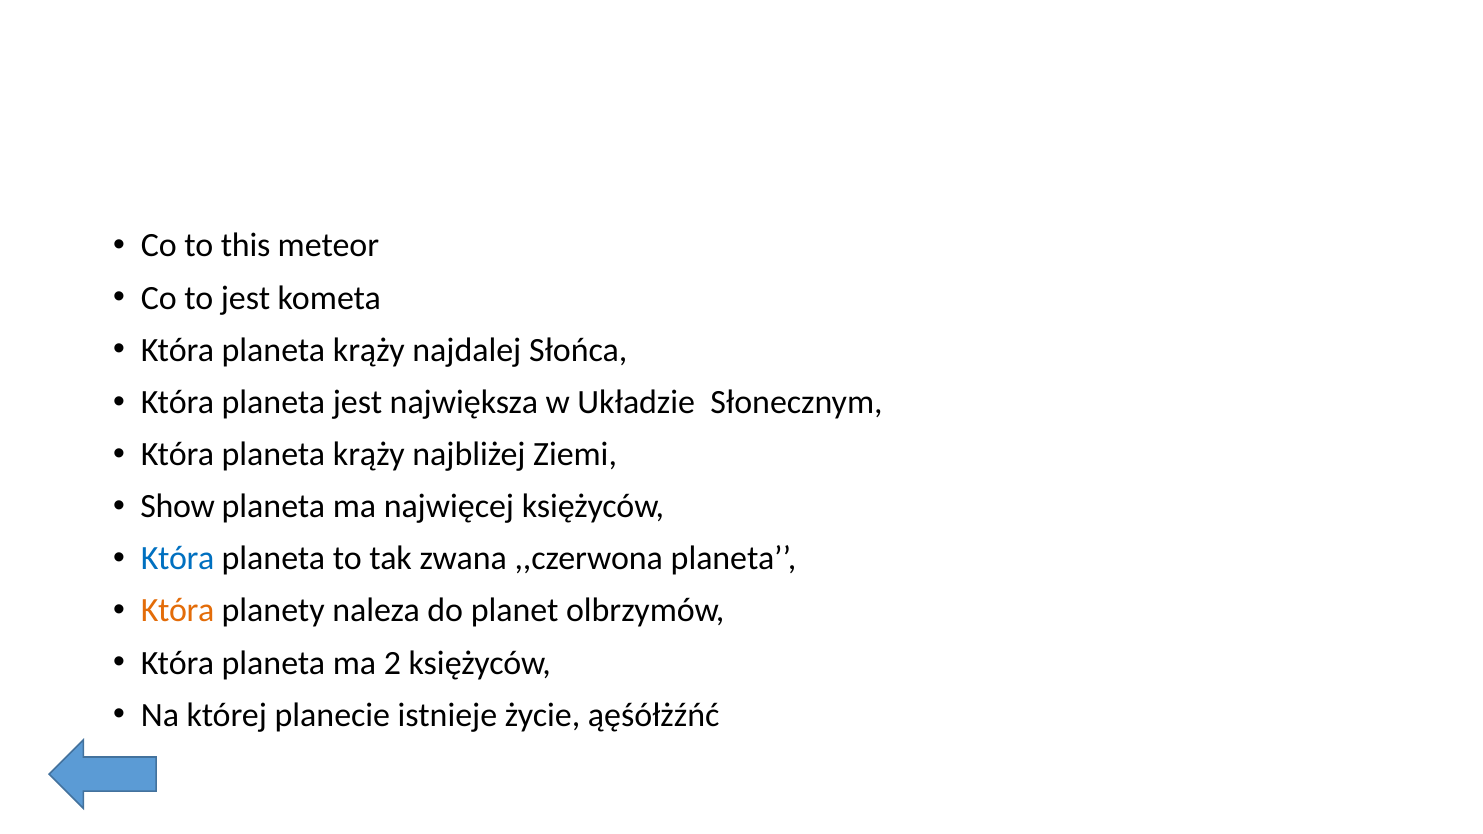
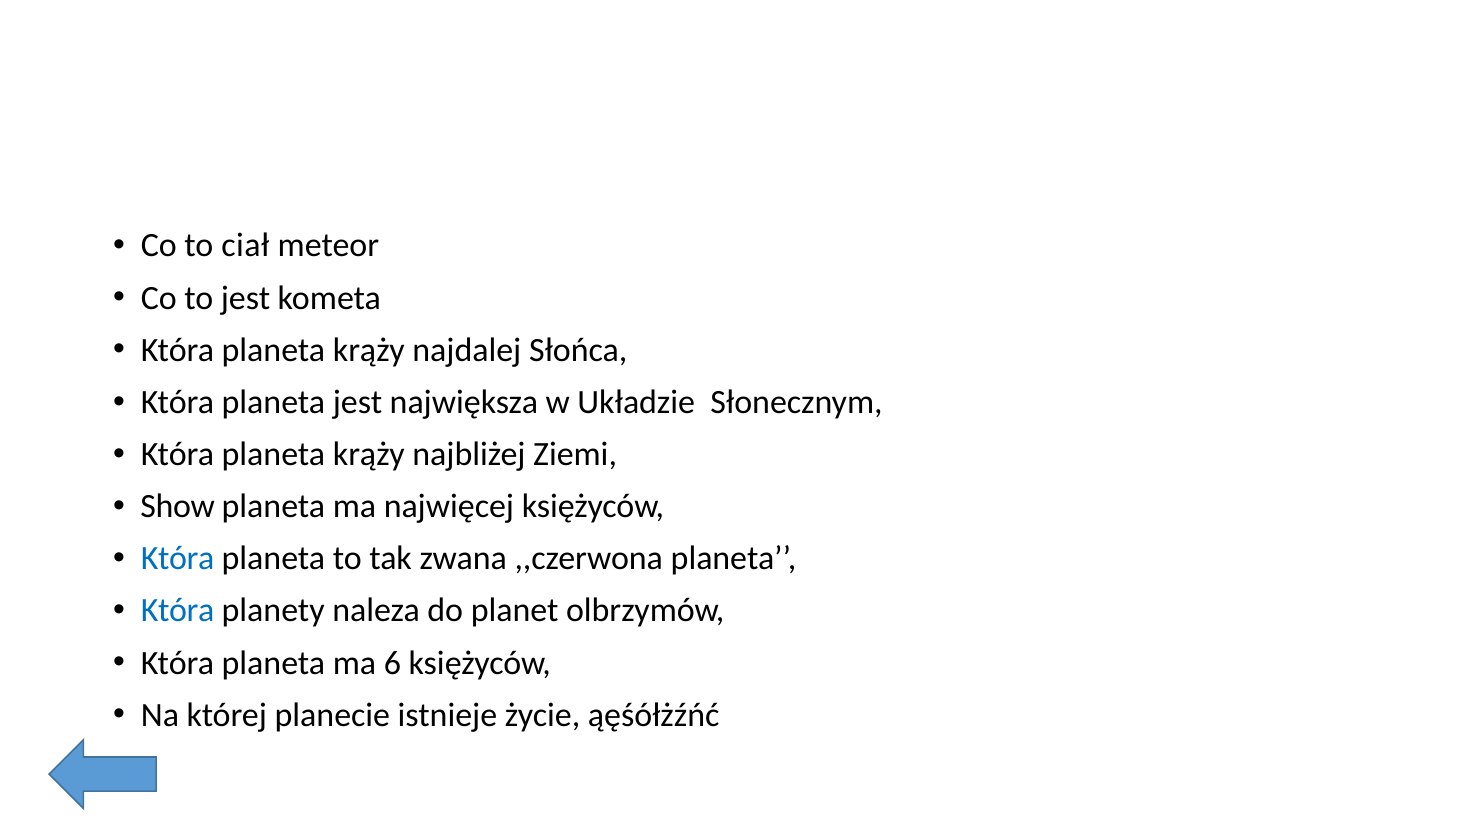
this: this -> ciał
Która at (178, 611) colour: orange -> blue
2: 2 -> 6
